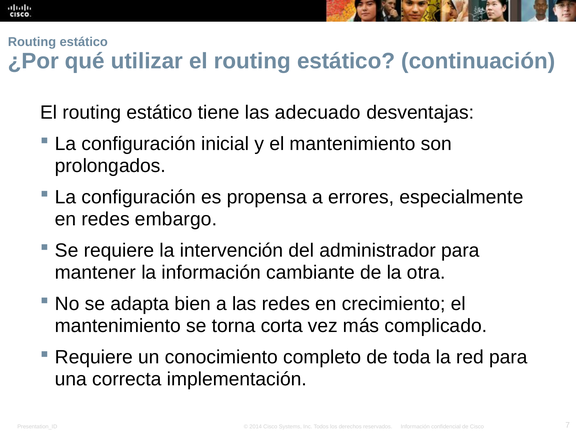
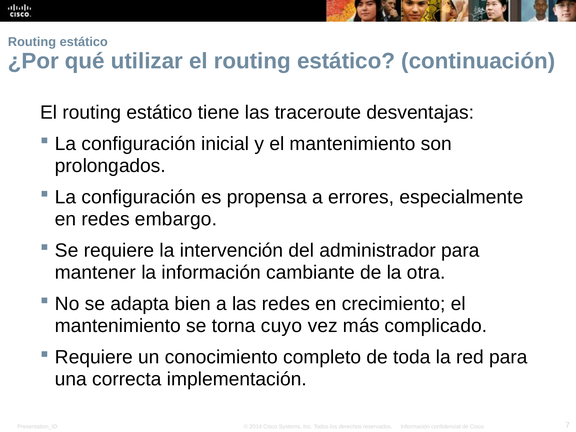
adecuado: adecuado -> traceroute
corta: corta -> cuyo
